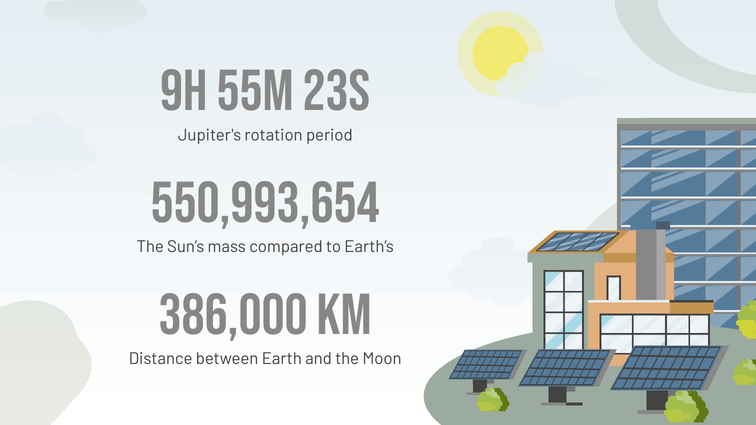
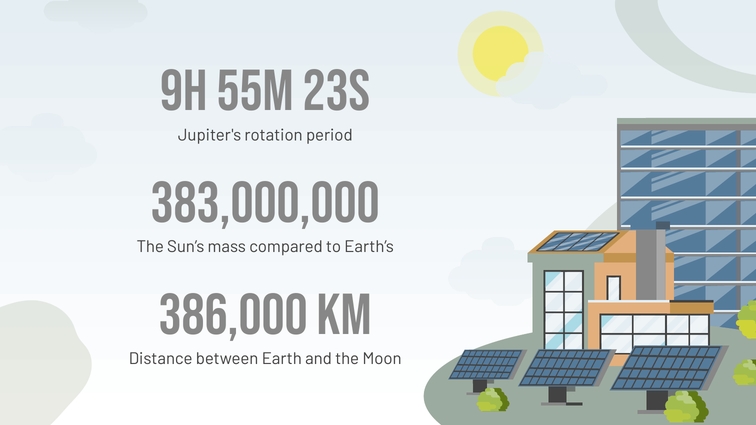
550,993,654: 550,993,654 -> 383,000,000
